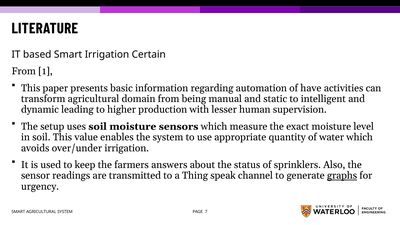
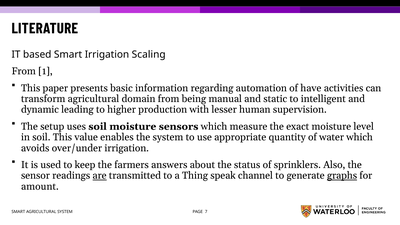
Certain: Certain -> Scaling
are underline: none -> present
urgency: urgency -> amount
